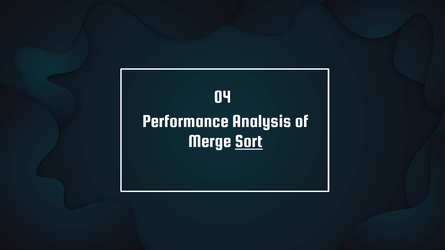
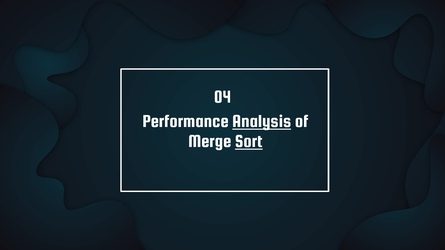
Analysis underline: none -> present
